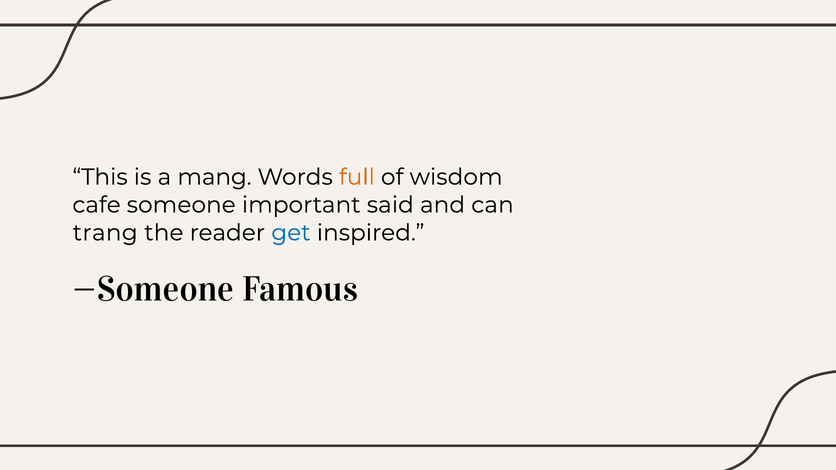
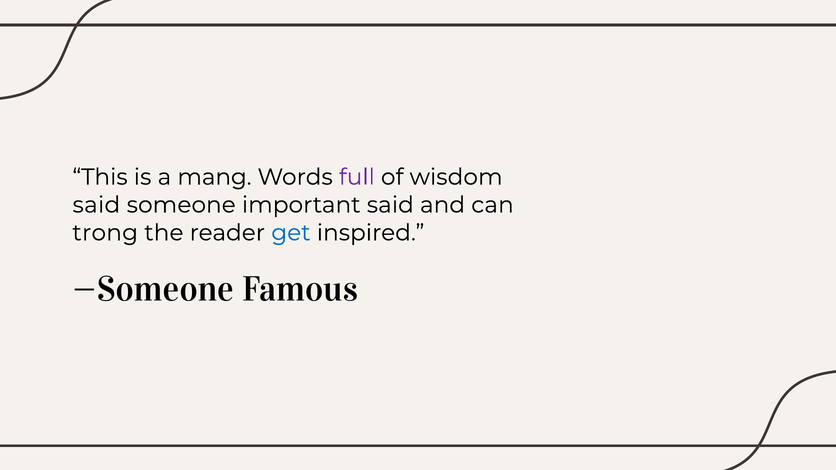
full colour: orange -> purple
cafe at (97, 205): cafe -> said
trang: trang -> trong
